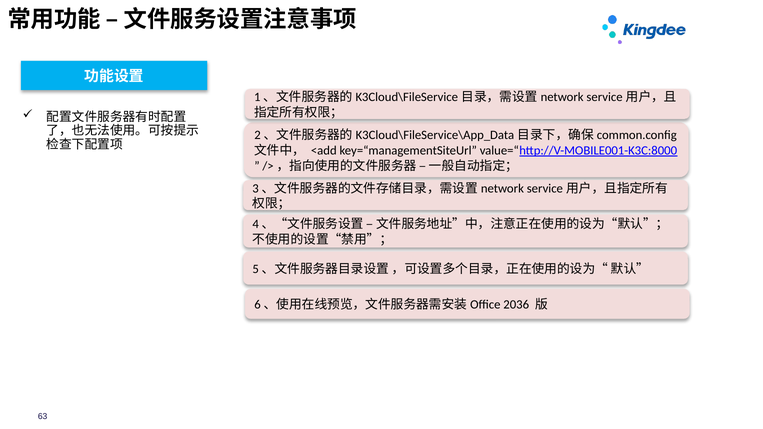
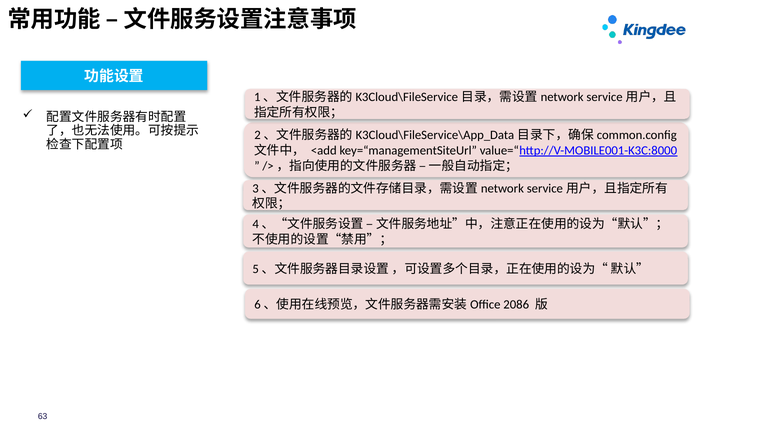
2036: 2036 -> 2086
